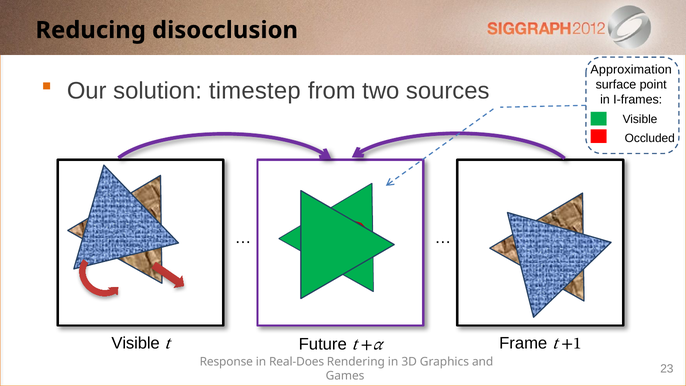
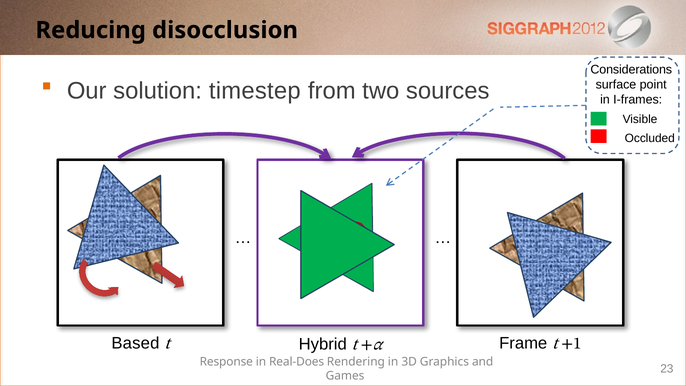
Approximation: Approximation -> Considerations
Visible at (136, 343): Visible -> Based
Future: Future -> Hybrid
